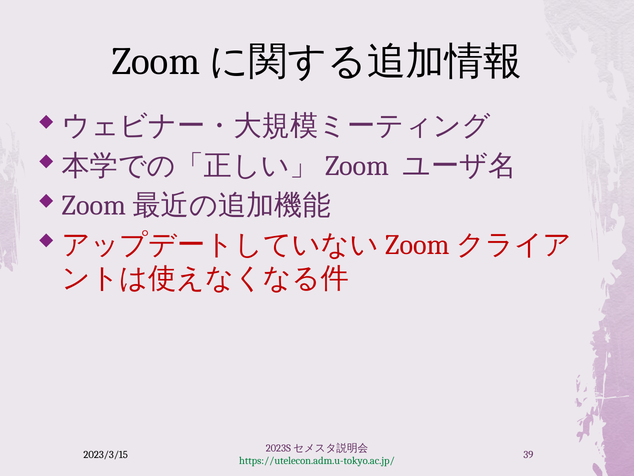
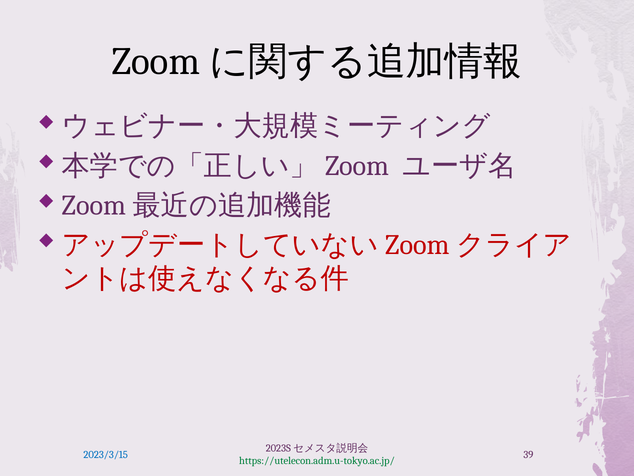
2023/3/15 colour: black -> blue
